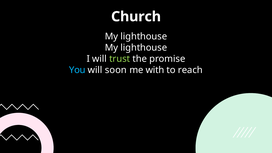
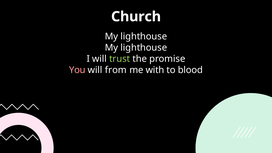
You colour: light blue -> pink
soon: soon -> from
reach: reach -> blood
